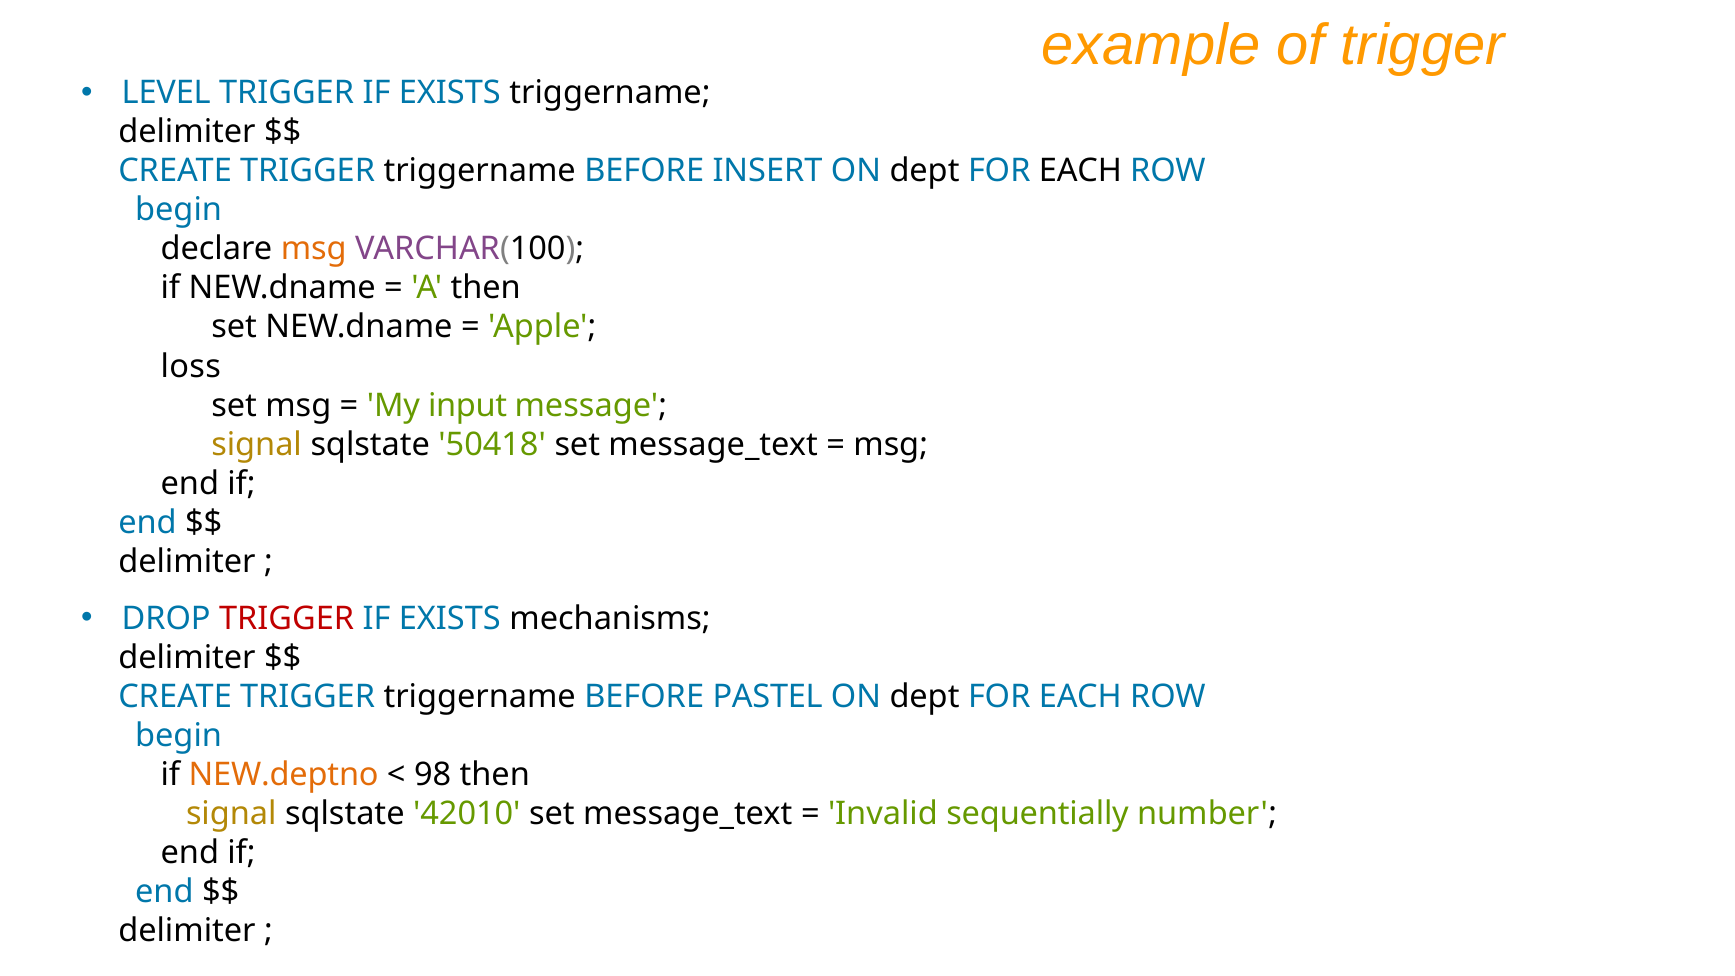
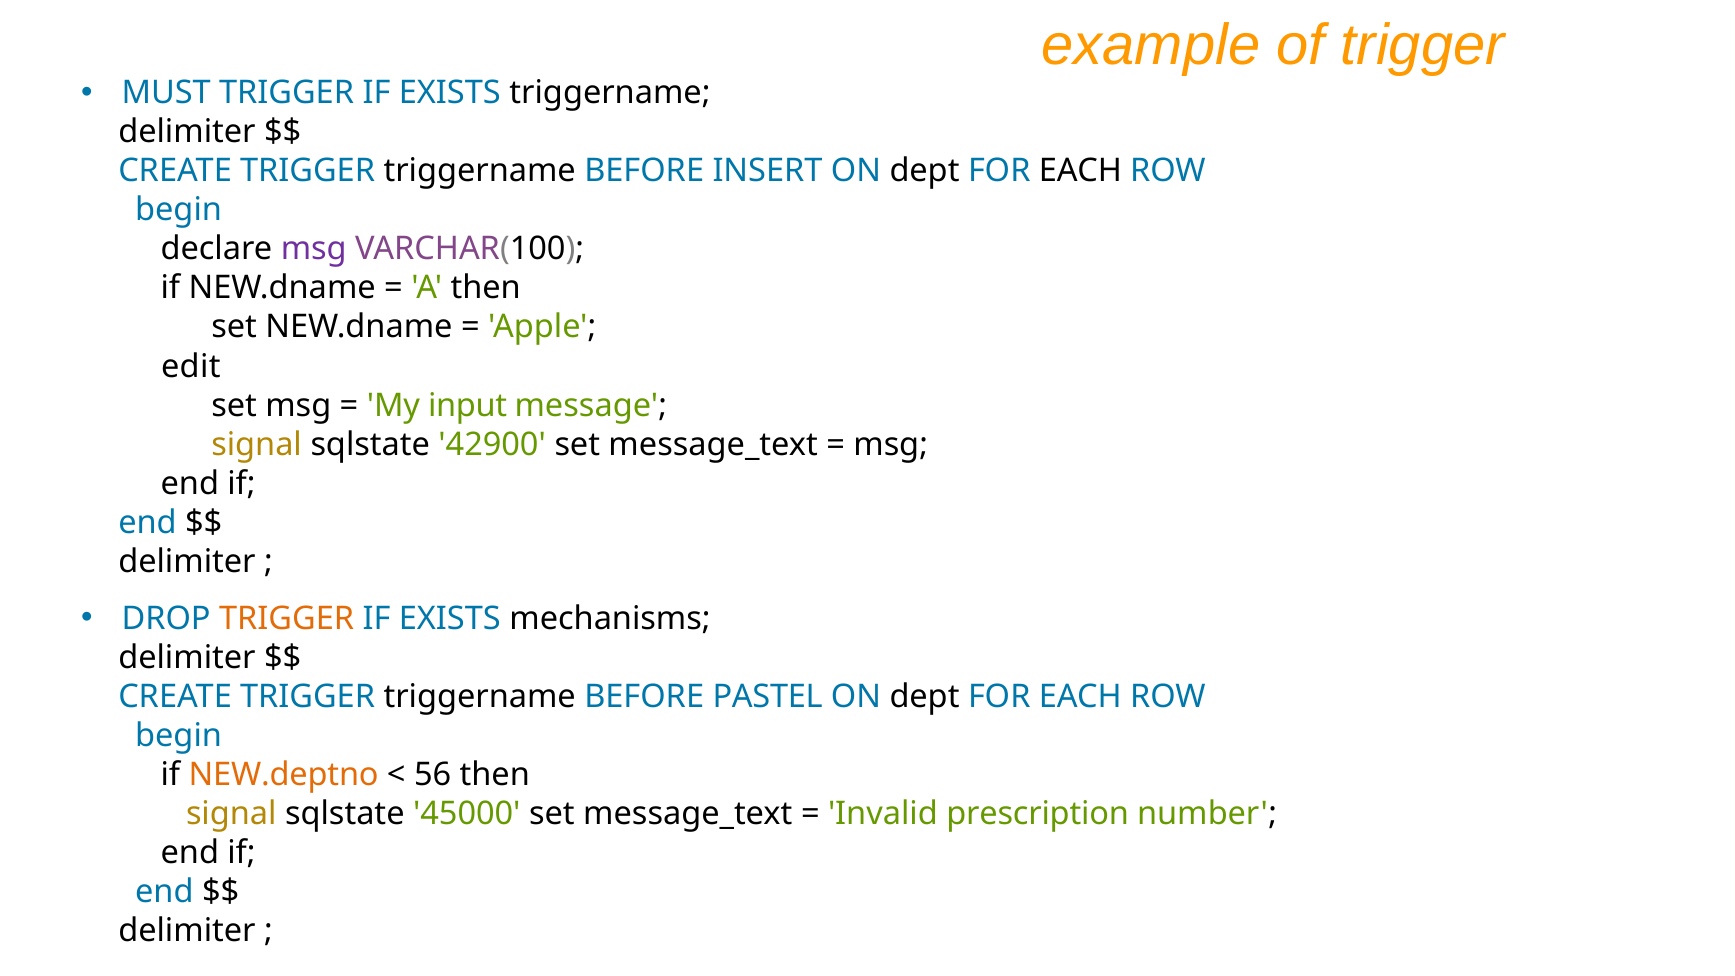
LEVEL: LEVEL -> MUST
msg at (314, 249) colour: orange -> purple
loss: loss -> edit
50418: 50418 -> 42900
TRIGGER at (287, 619) colour: red -> orange
98: 98 -> 56
42010: 42010 -> 45000
sequentially: sequentially -> prescription
